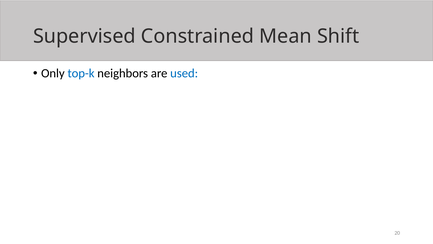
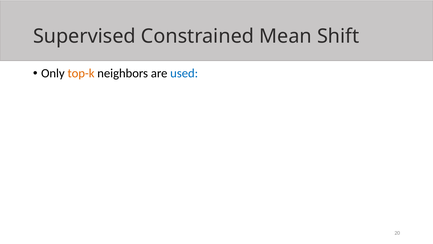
top-k colour: blue -> orange
